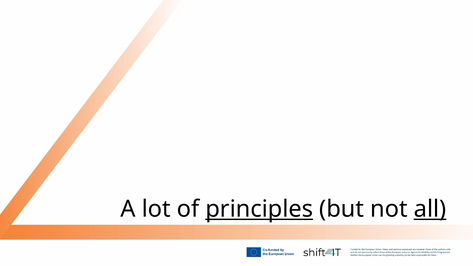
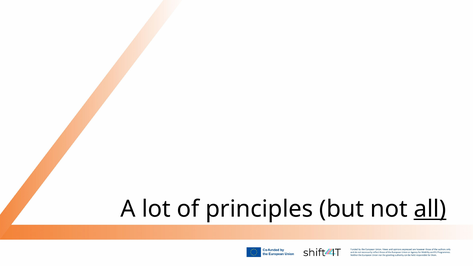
principles underline: present -> none
